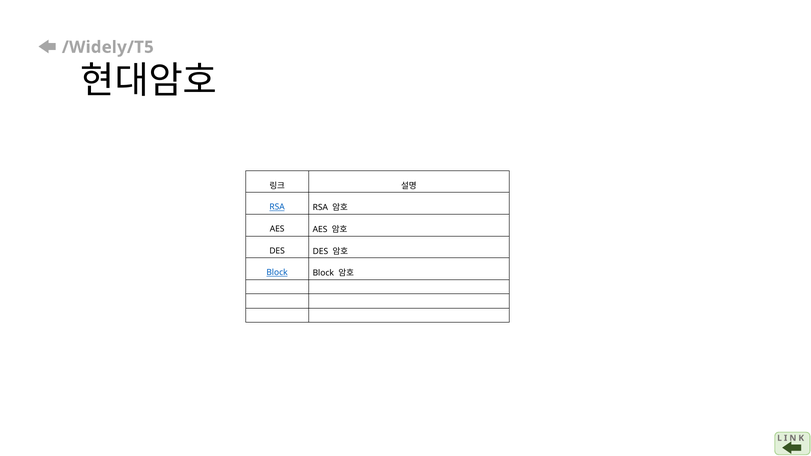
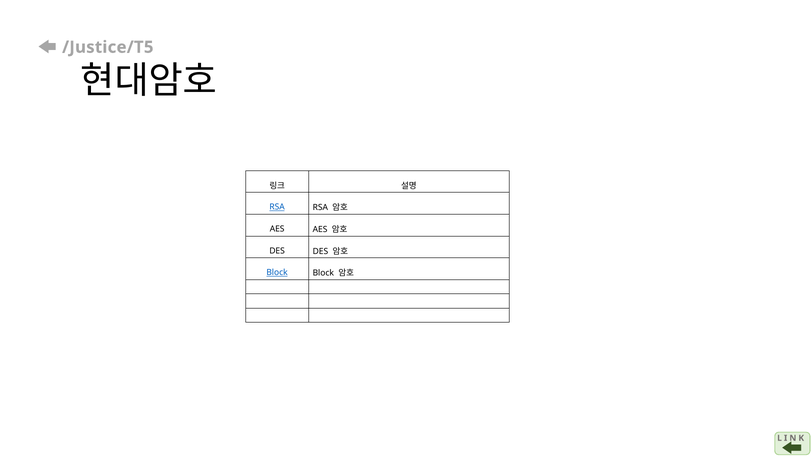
/Widely/T5: /Widely/T5 -> /Justice/T5
